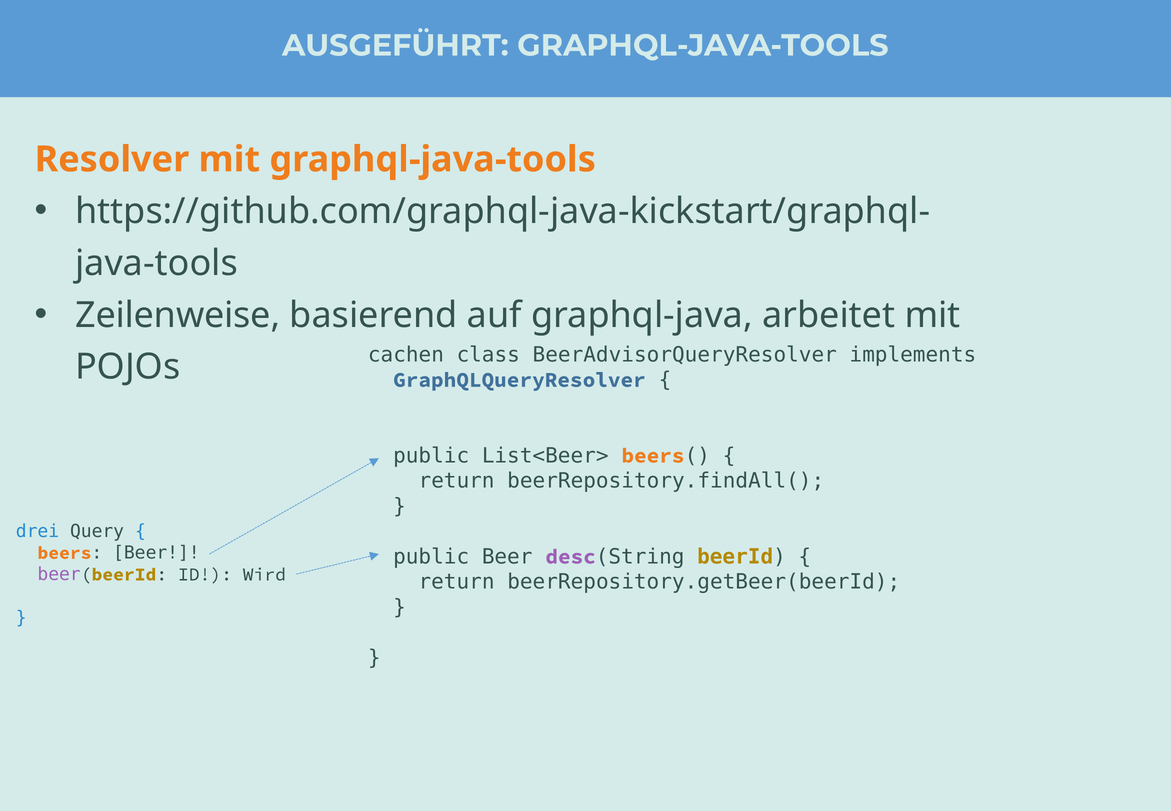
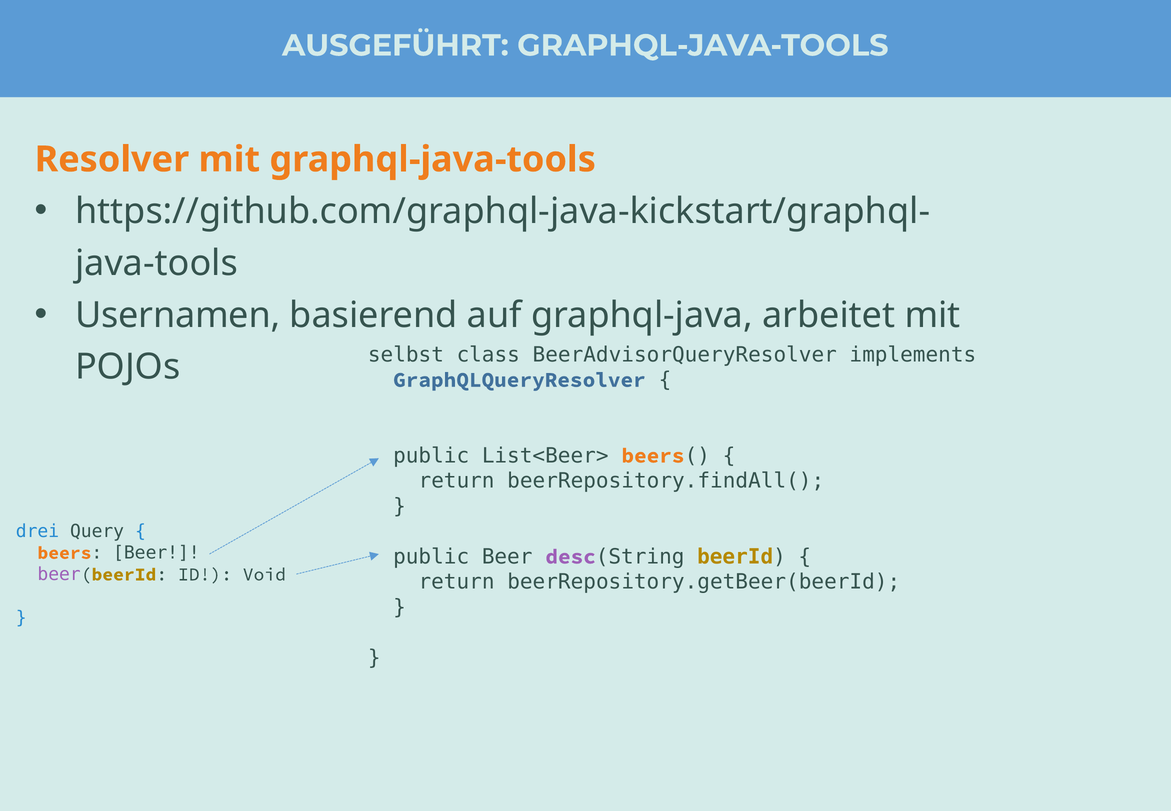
Zeilenweise: Zeilenweise -> Usernamen
cachen: cachen -> selbst
Wird: Wird -> Void
